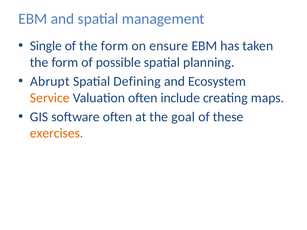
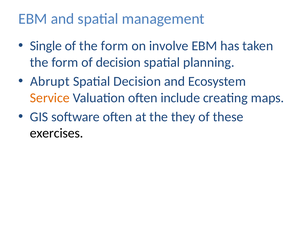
ensure: ensure -> involve
of possible: possible -> decision
Spatial Defining: Defining -> Decision
goal: goal -> they
exercises colour: orange -> black
